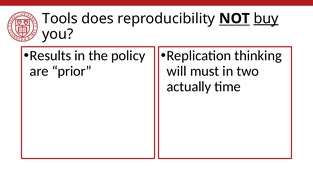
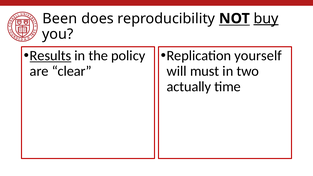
Tools: Tools -> Been
Results underline: none -> present
thinking: thinking -> yourself
prior: prior -> clear
